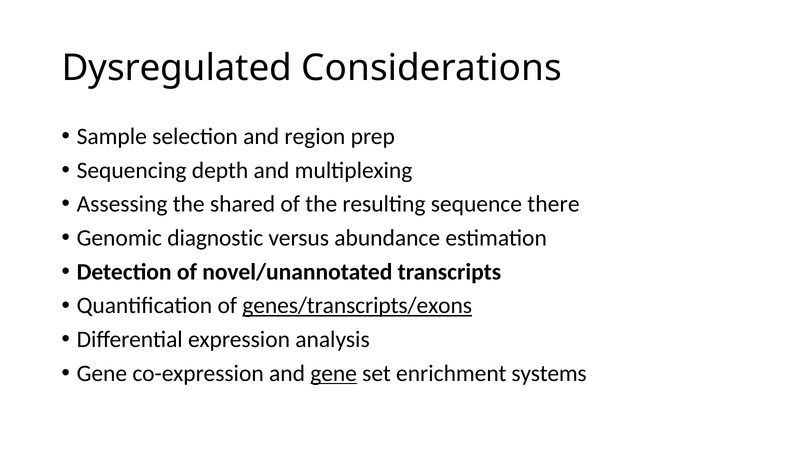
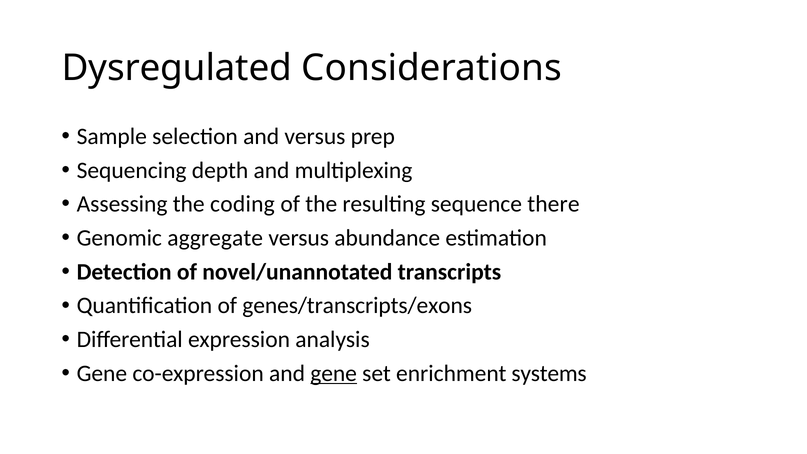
and region: region -> versus
shared: shared -> coding
diagnostic: diagnostic -> aggregate
genes/transcripts/exons underline: present -> none
